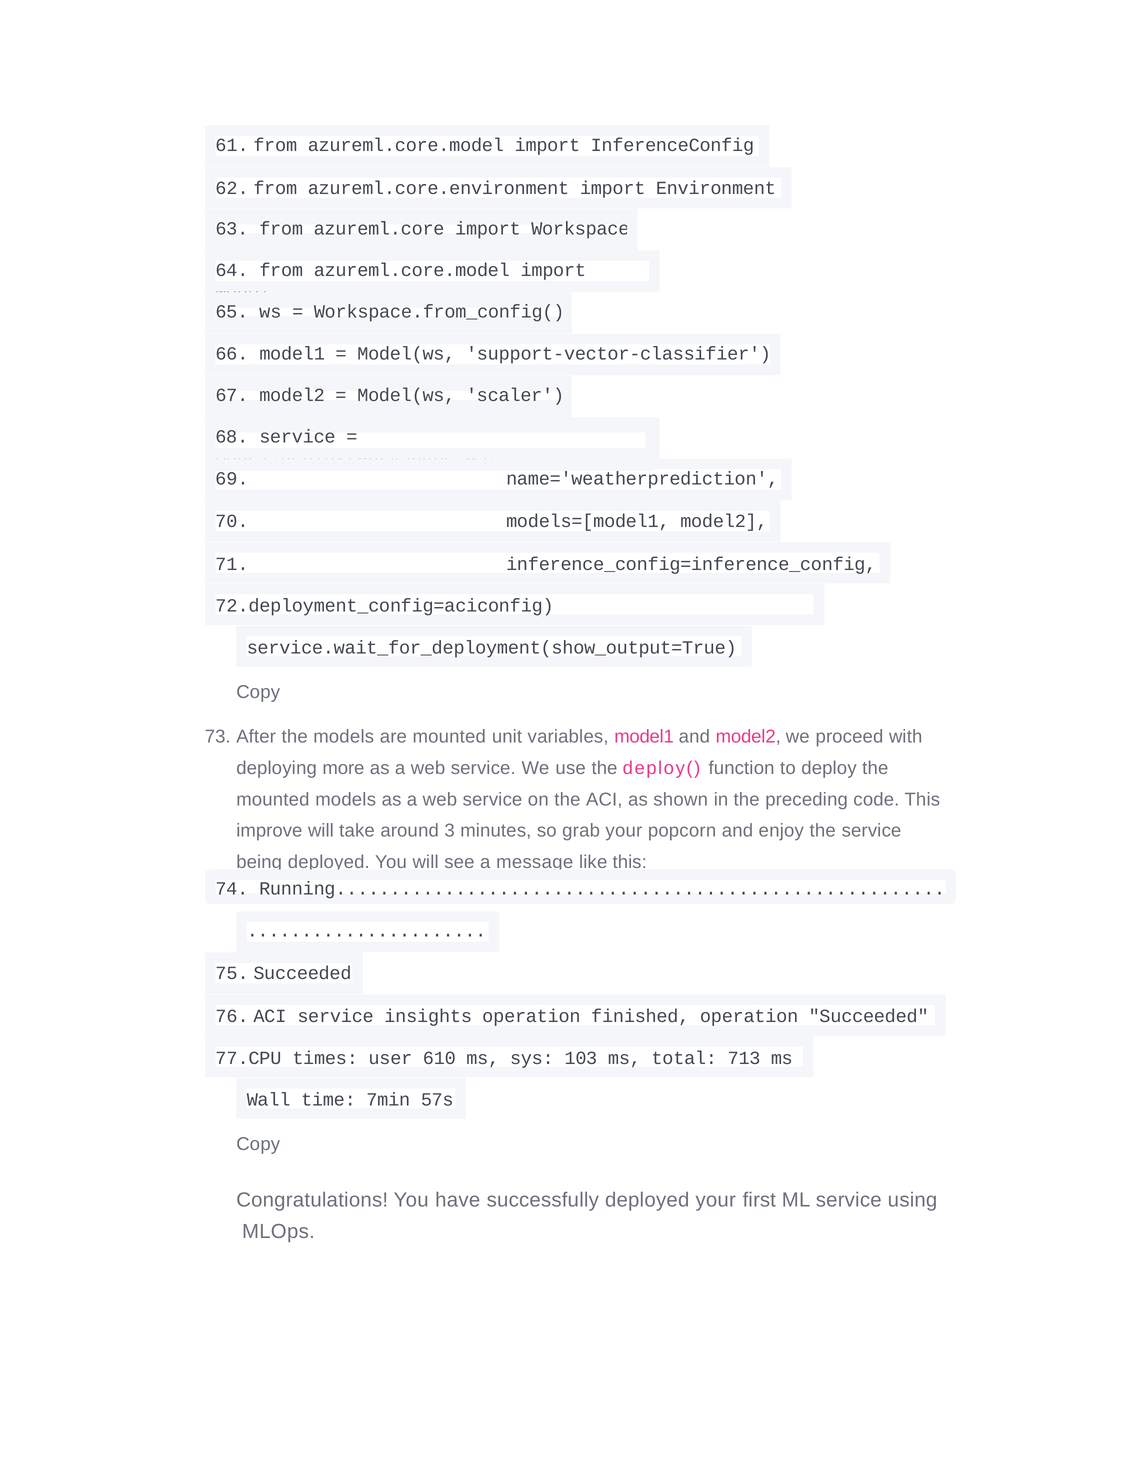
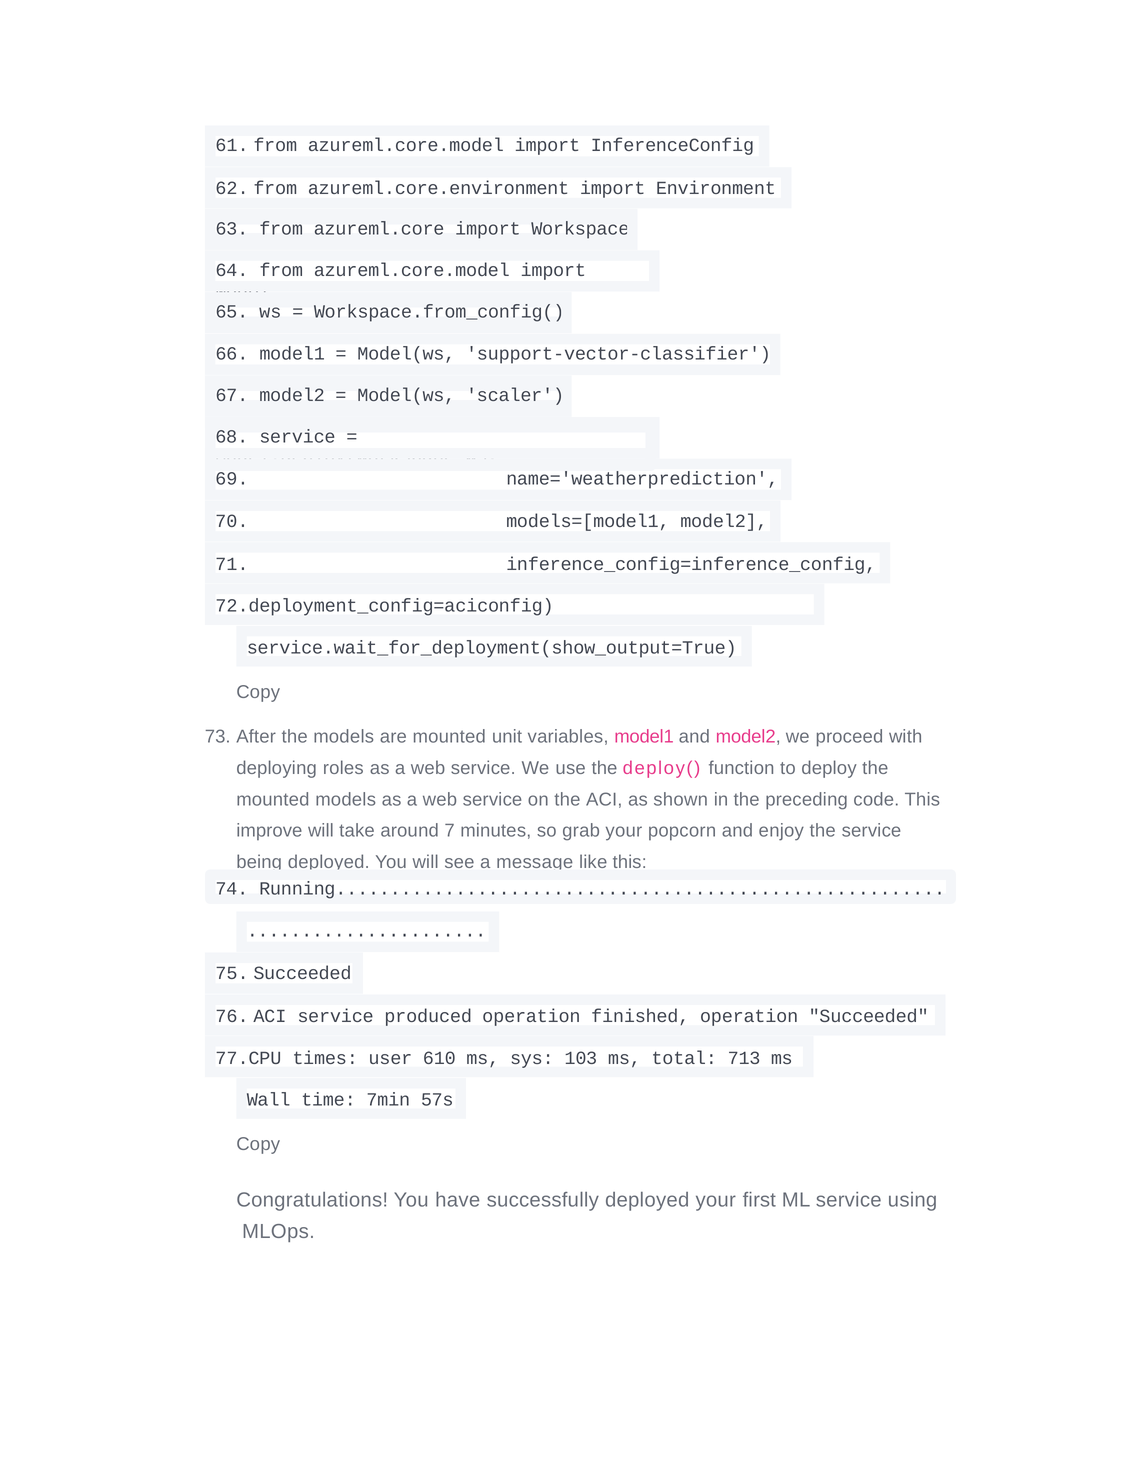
more: more -> roles
3: 3 -> 7
insights: insights -> produced
